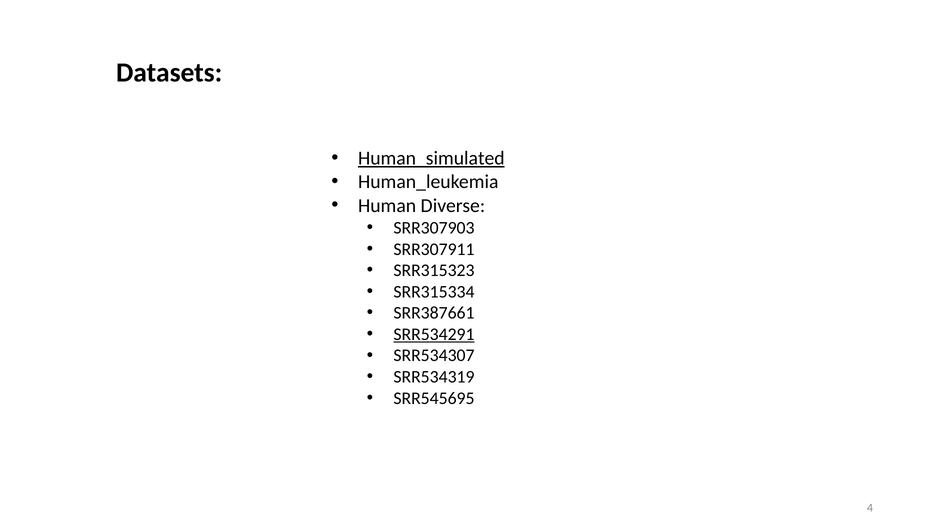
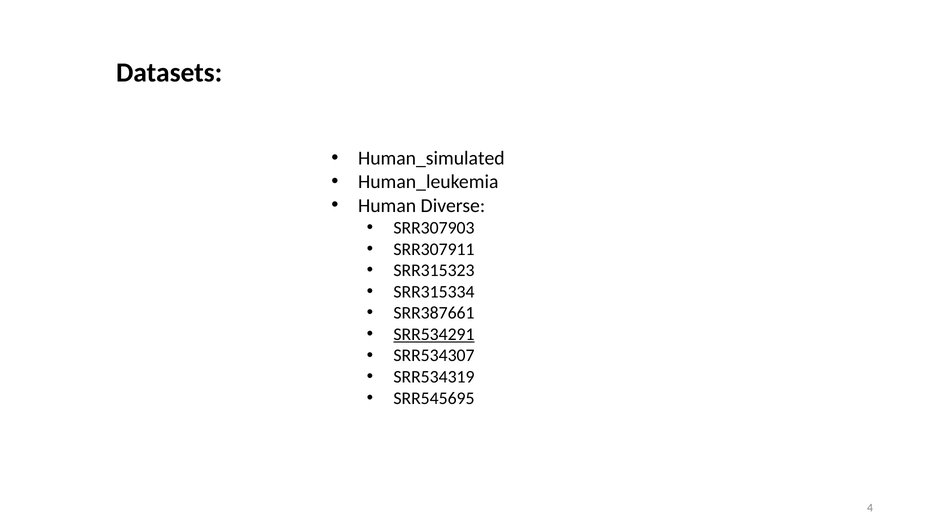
Human_simulated underline: present -> none
